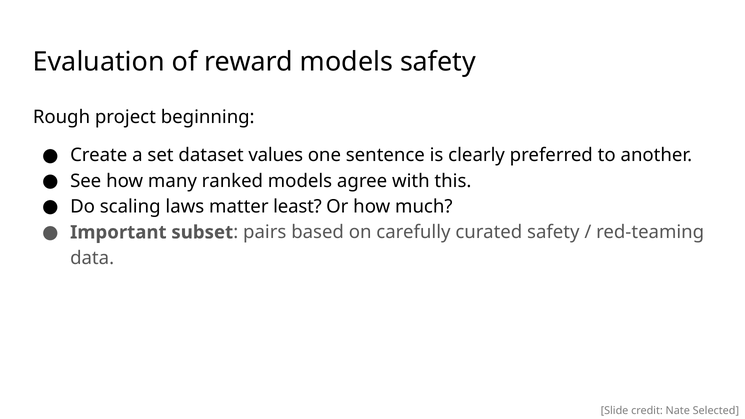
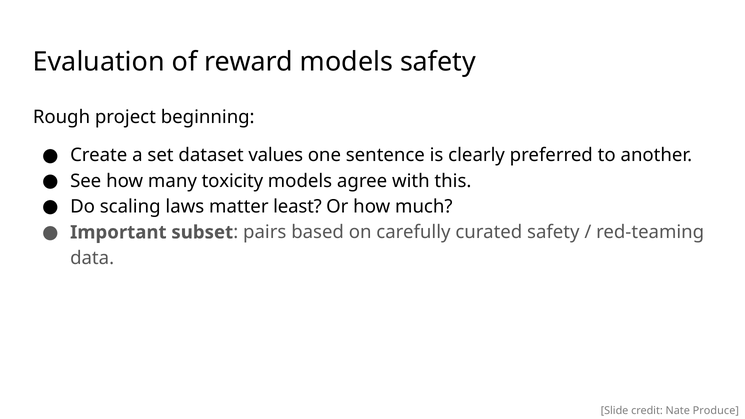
ranked: ranked -> toxicity
Selected: Selected -> Produce
